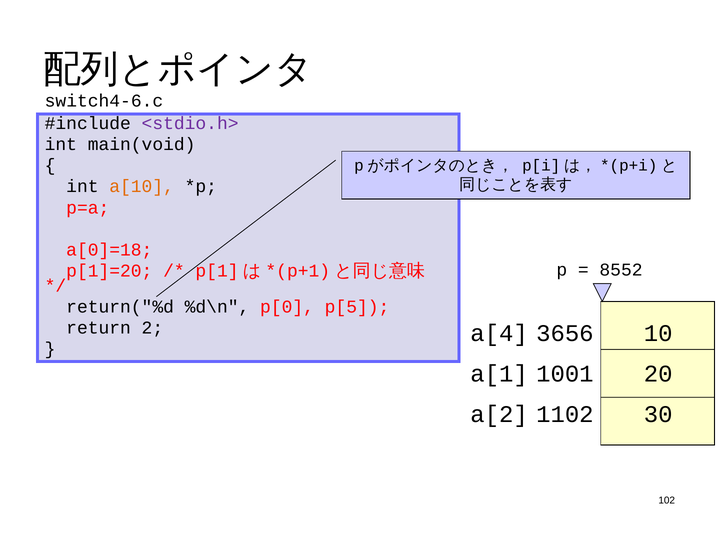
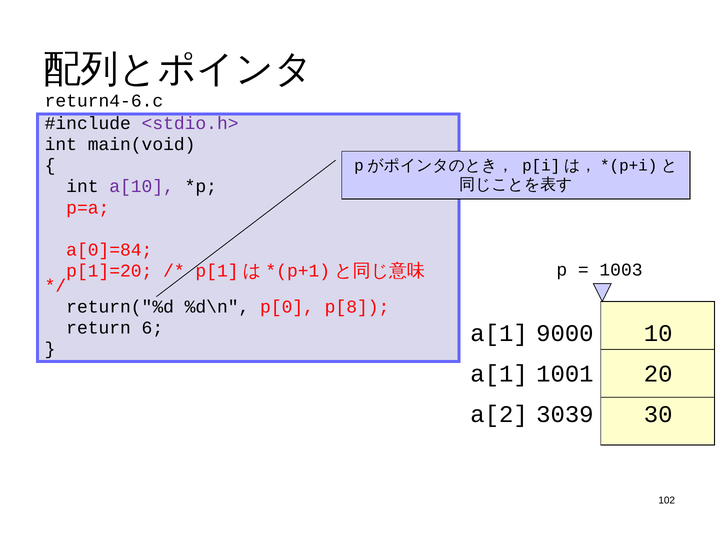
switch4-6.c: switch4-6.c -> return4-6.c
a[10 colour: orange -> purple
a[0]=18: a[0]=18 -> a[0]=84
8552: 8552 -> 1003
p[5: p[5 -> p[8
2: 2 -> 6
a[4 at (499, 333): a[4 -> a[1
3656: 3656 -> 9000
1102: 1102 -> 3039
